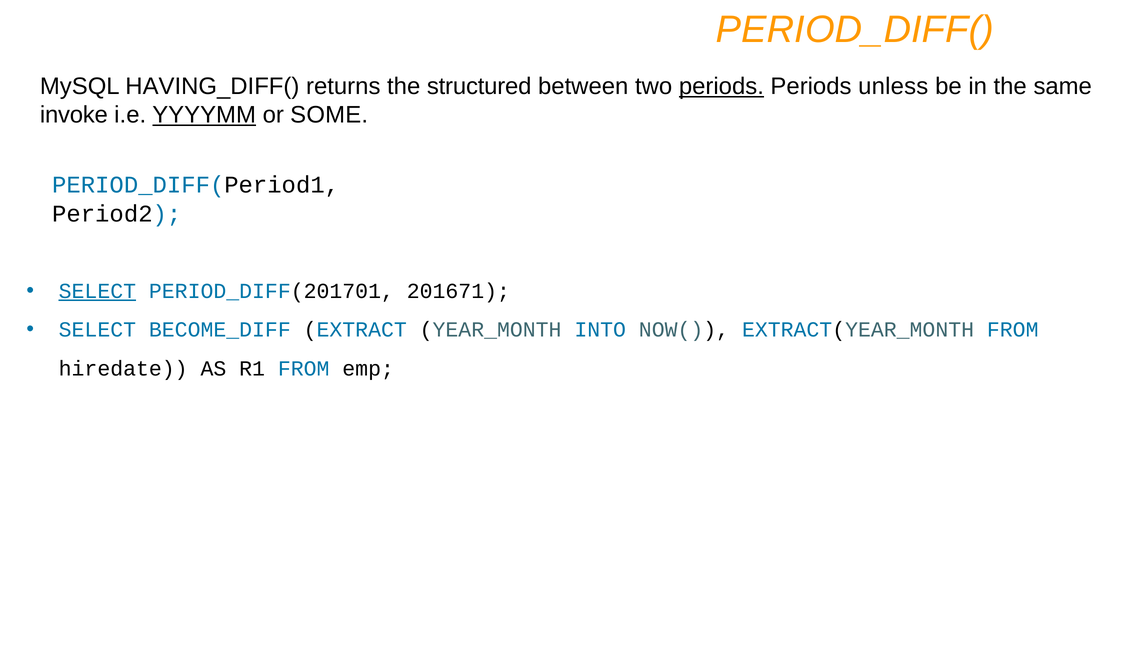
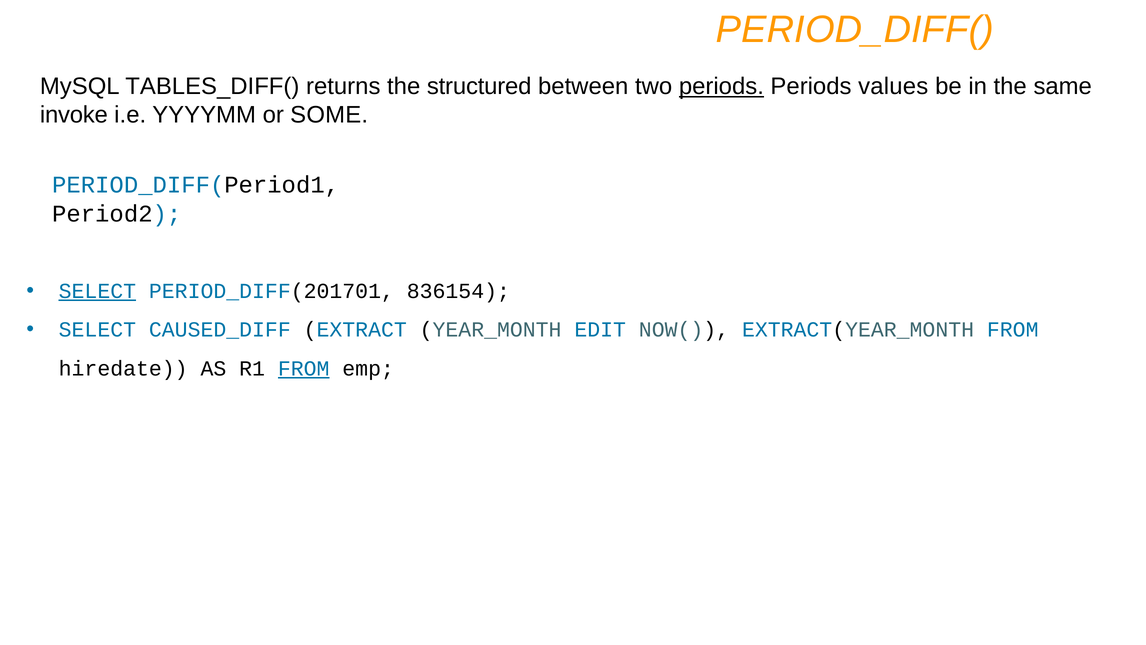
HAVING_DIFF(: HAVING_DIFF( -> TABLES_DIFF(
unless: unless -> values
YYYYMM underline: present -> none
201671: 201671 -> 836154
BECOME_DIFF: BECOME_DIFF -> CAUSED_DIFF
INTO: INTO -> EDIT
FROM at (304, 368) underline: none -> present
